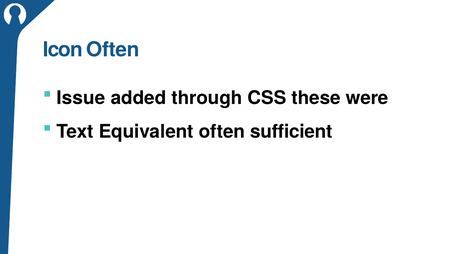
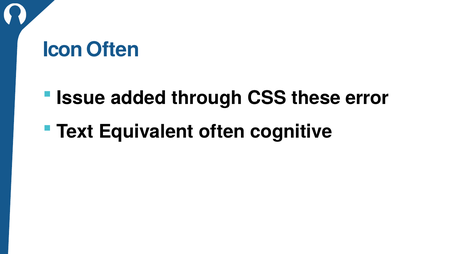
were: were -> error
sufficient: sufficient -> cognitive
